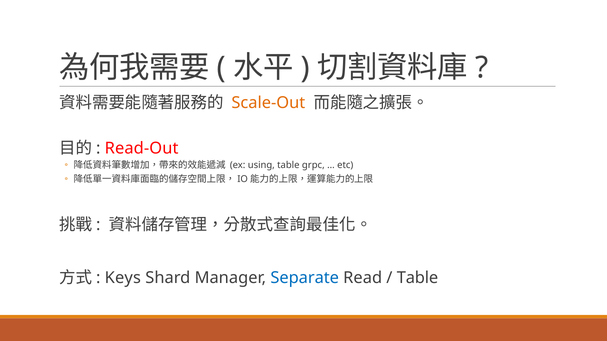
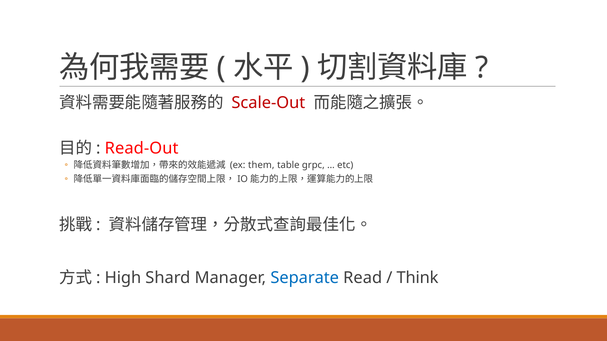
Scale-Out colour: orange -> red
using: using -> them
Keys: Keys -> High
Table at (418, 278): Table -> Think
